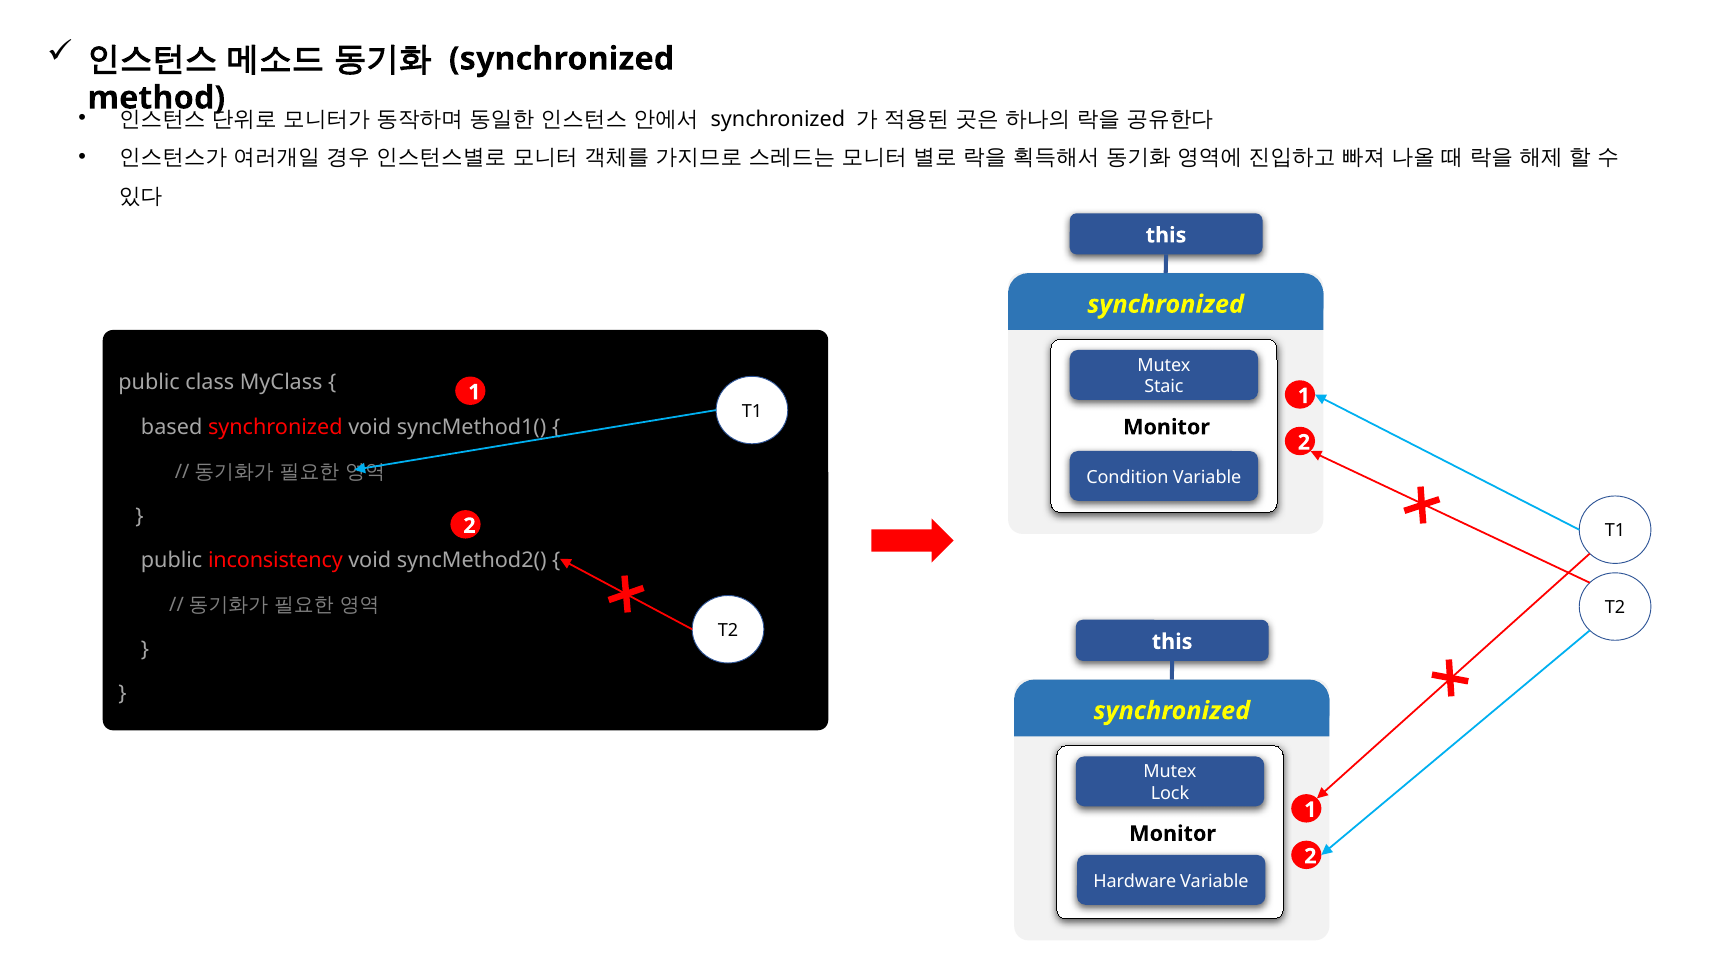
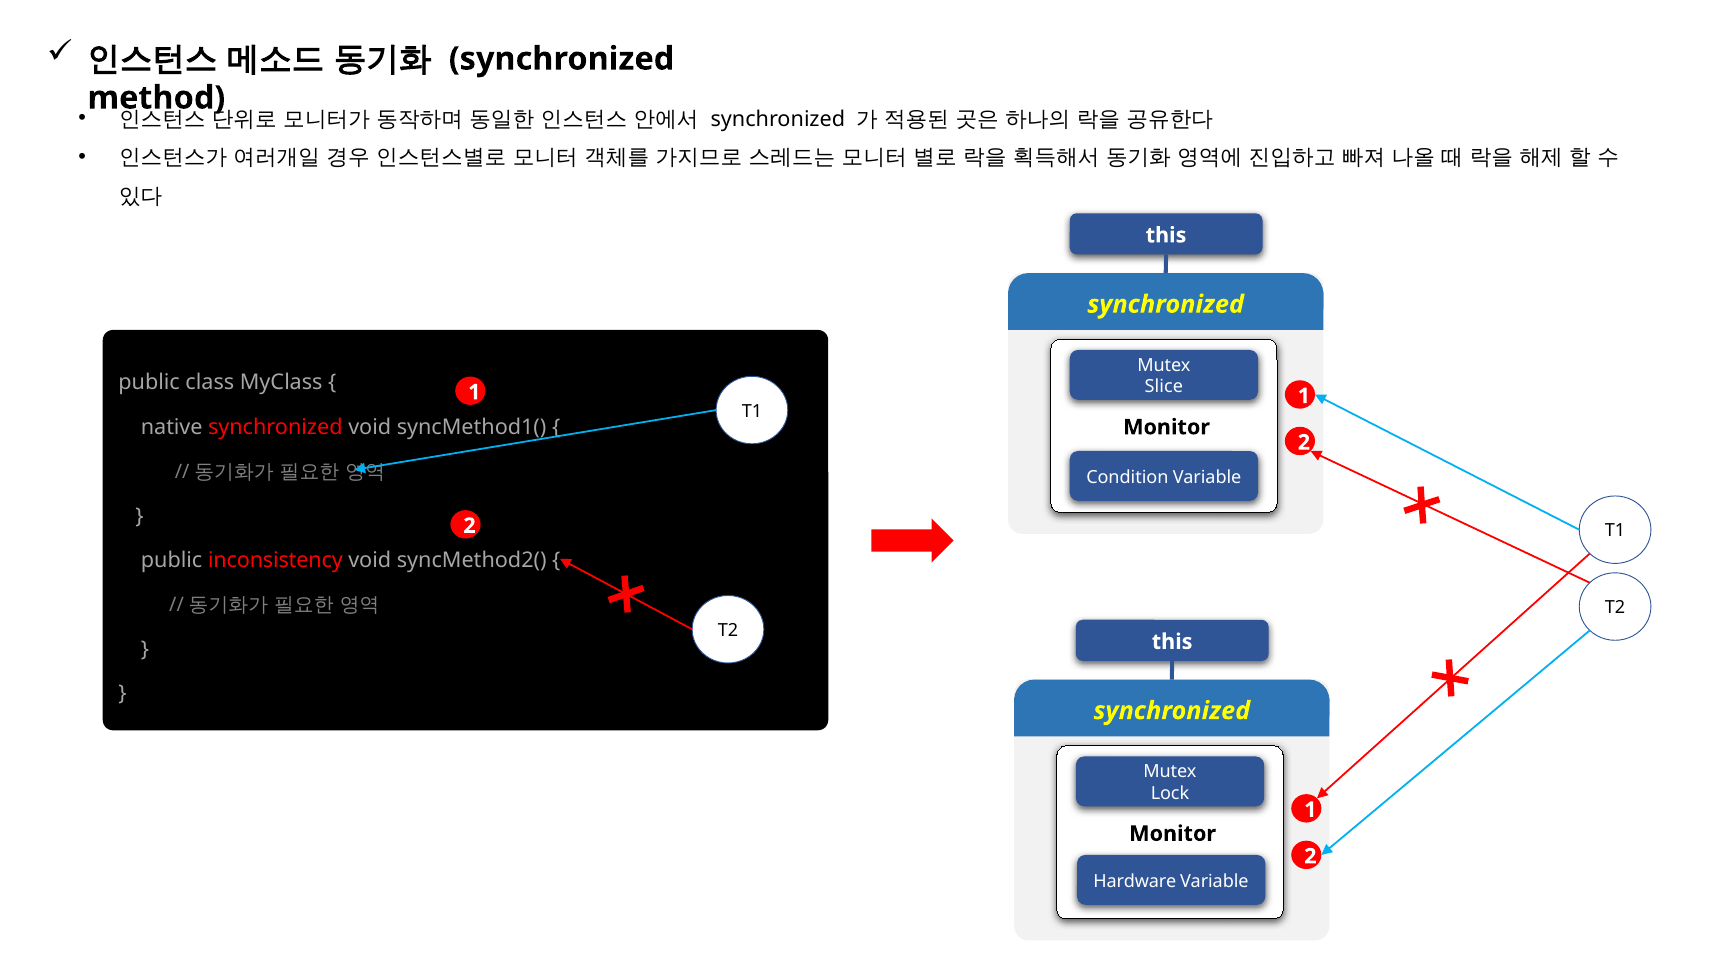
Staic: Staic -> Slice
based: based -> native
